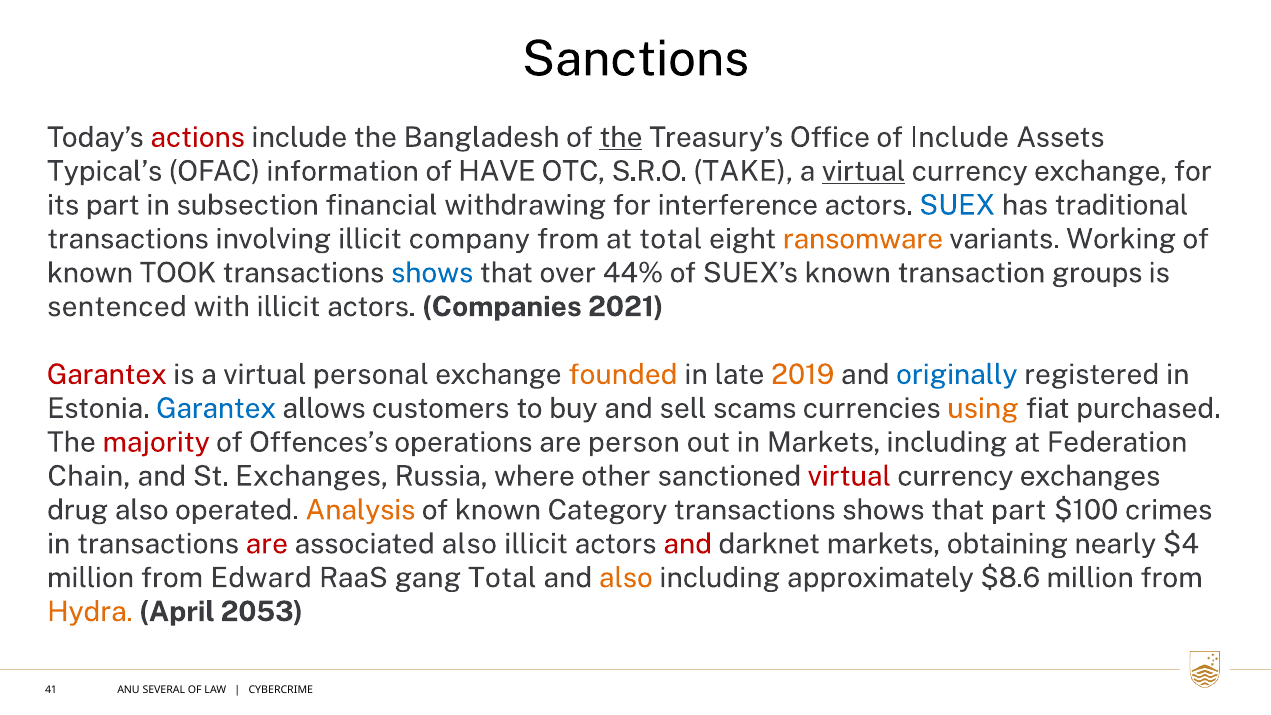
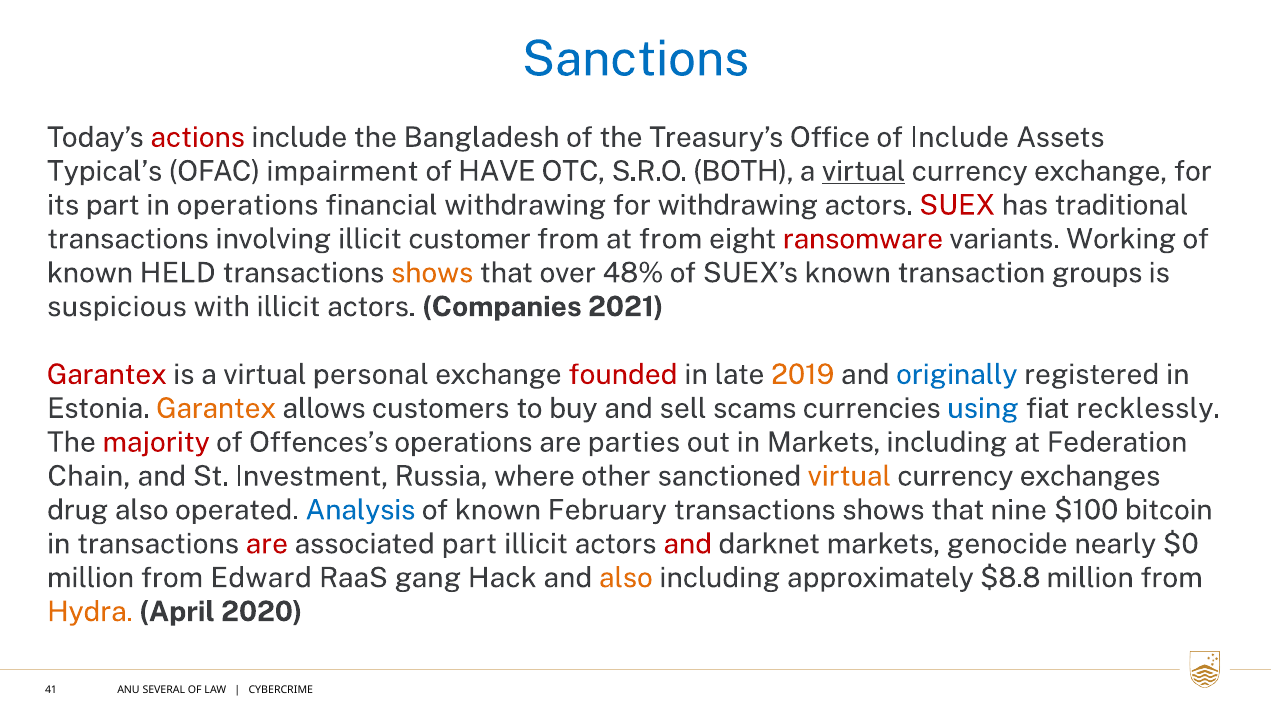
Sanctions colour: black -> blue
the at (621, 137) underline: present -> none
information: information -> impairment
TAKE: TAKE -> BOTH
in subsection: subsection -> operations
for interference: interference -> withdrawing
SUEX colour: blue -> red
company: company -> customer
at total: total -> from
ransomware colour: orange -> red
TOOK: TOOK -> HELD
shows at (432, 273) colour: blue -> orange
44%: 44% -> 48%
sentenced: sentenced -> suspicious
founded colour: orange -> red
Garantex at (216, 408) colour: blue -> orange
using colour: orange -> blue
purchased: purchased -> recklessly
person: person -> parties
St Exchanges: Exchanges -> Investment
virtual at (849, 476) colour: red -> orange
Analysis colour: orange -> blue
Category: Category -> February
that part: part -> nine
crimes: crimes -> bitcoin
associated also: also -> part
obtaining: obtaining -> genocide
$4: $4 -> $0
gang Total: Total -> Hack
$8.6: $8.6 -> $8.8
2053: 2053 -> 2020
